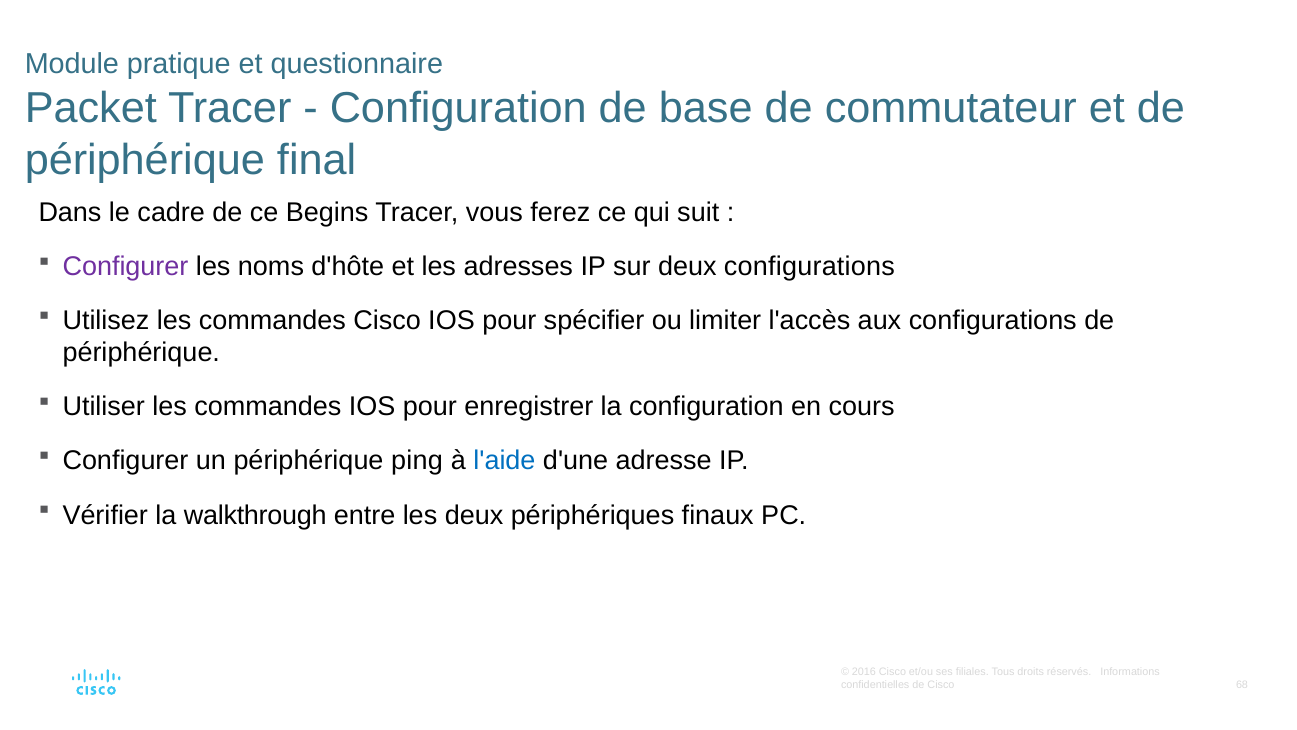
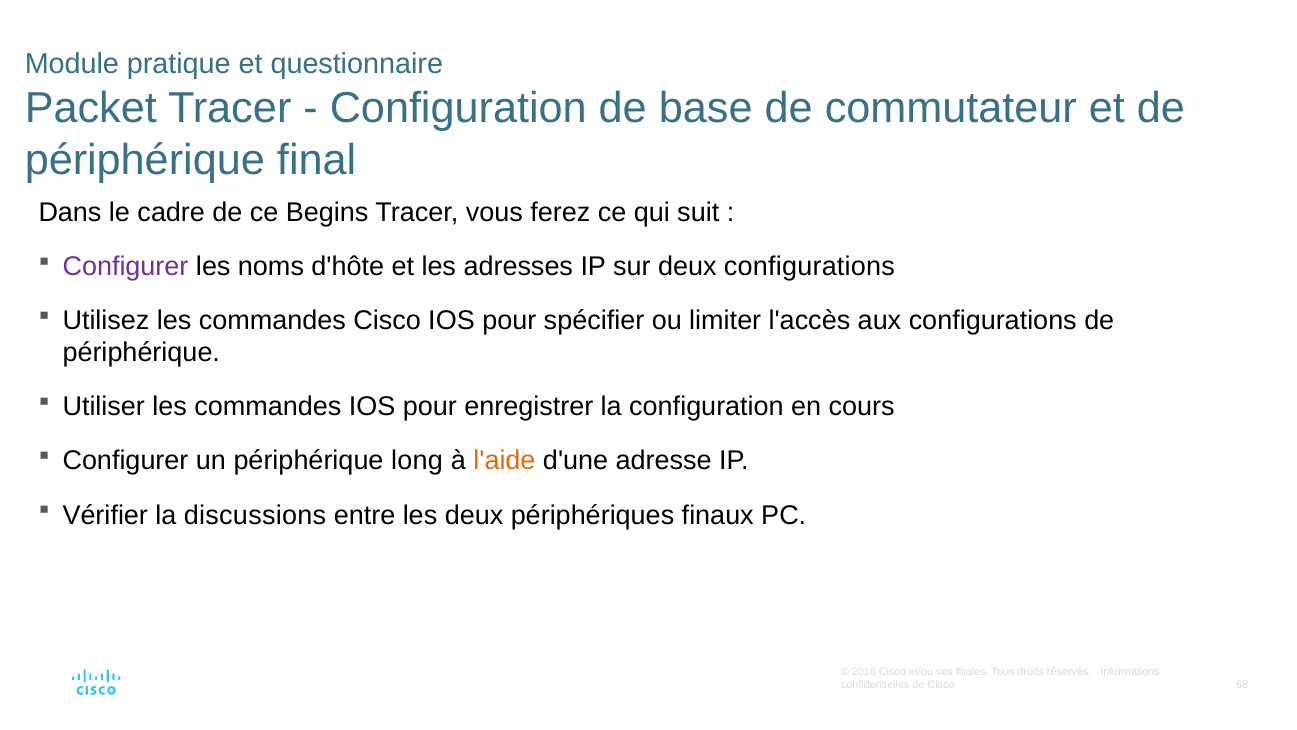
ping: ping -> long
l'aide colour: blue -> orange
walkthrough: walkthrough -> discussions
